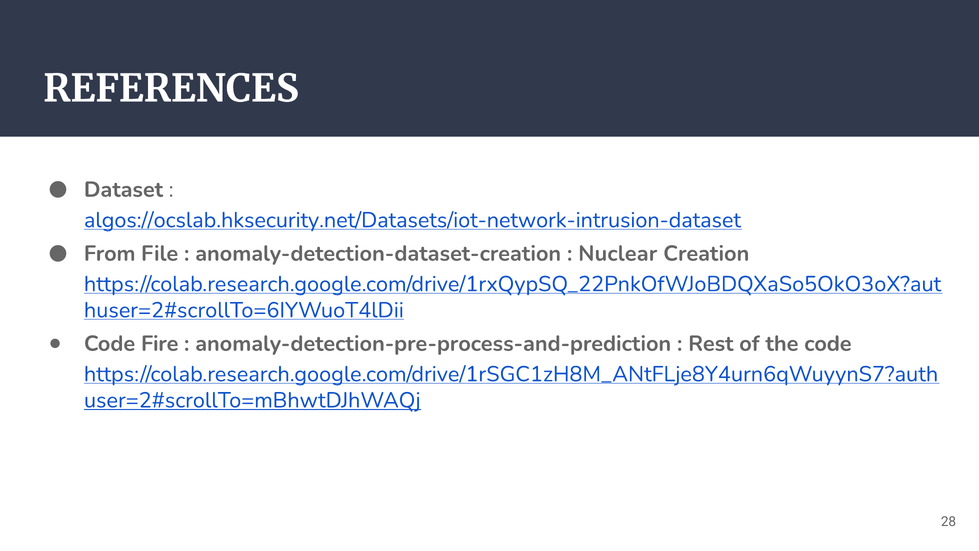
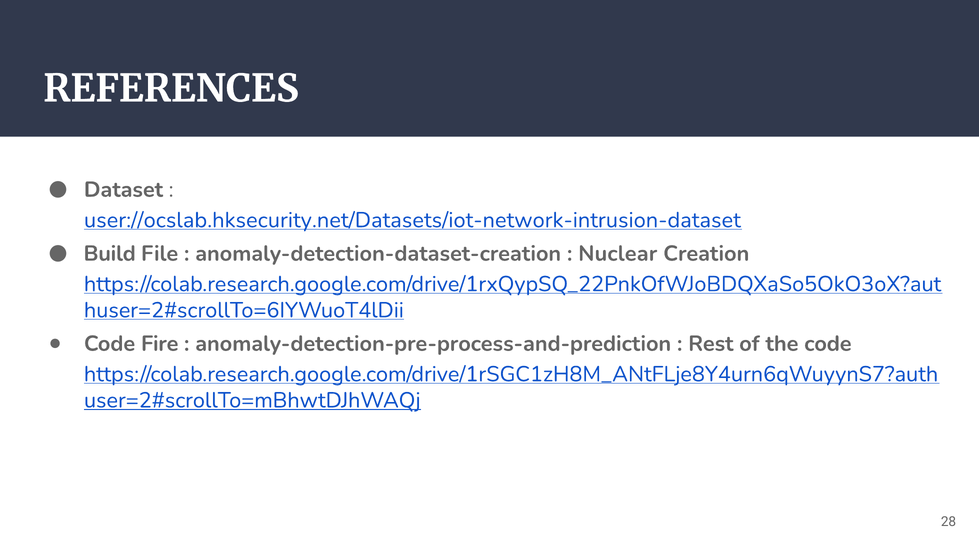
algos://ocslab.hksecurity.net/Datasets/iot-network-intrusion-dataset: algos://ocslab.hksecurity.net/Datasets/iot-network-intrusion-dataset -> user://ocslab.hksecurity.net/Datasets/iot-network-intrusion-dataset
From: From -> Build
